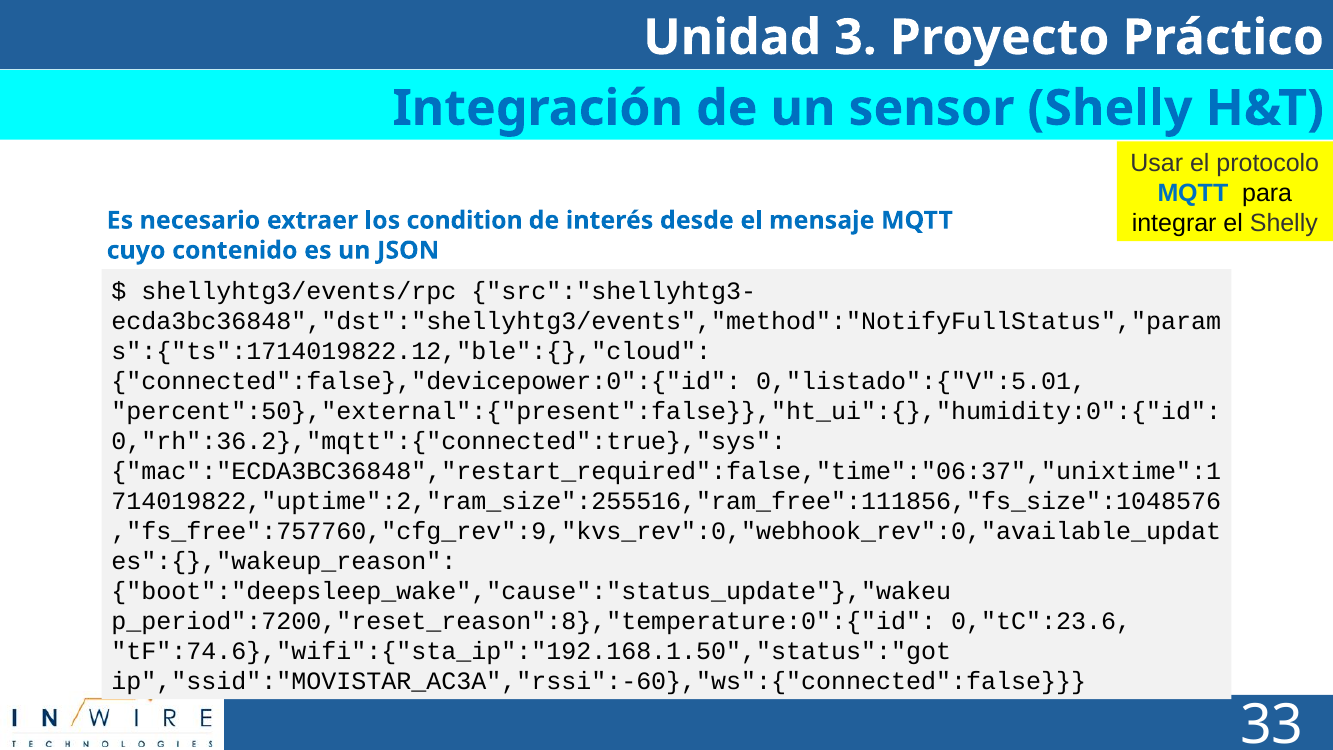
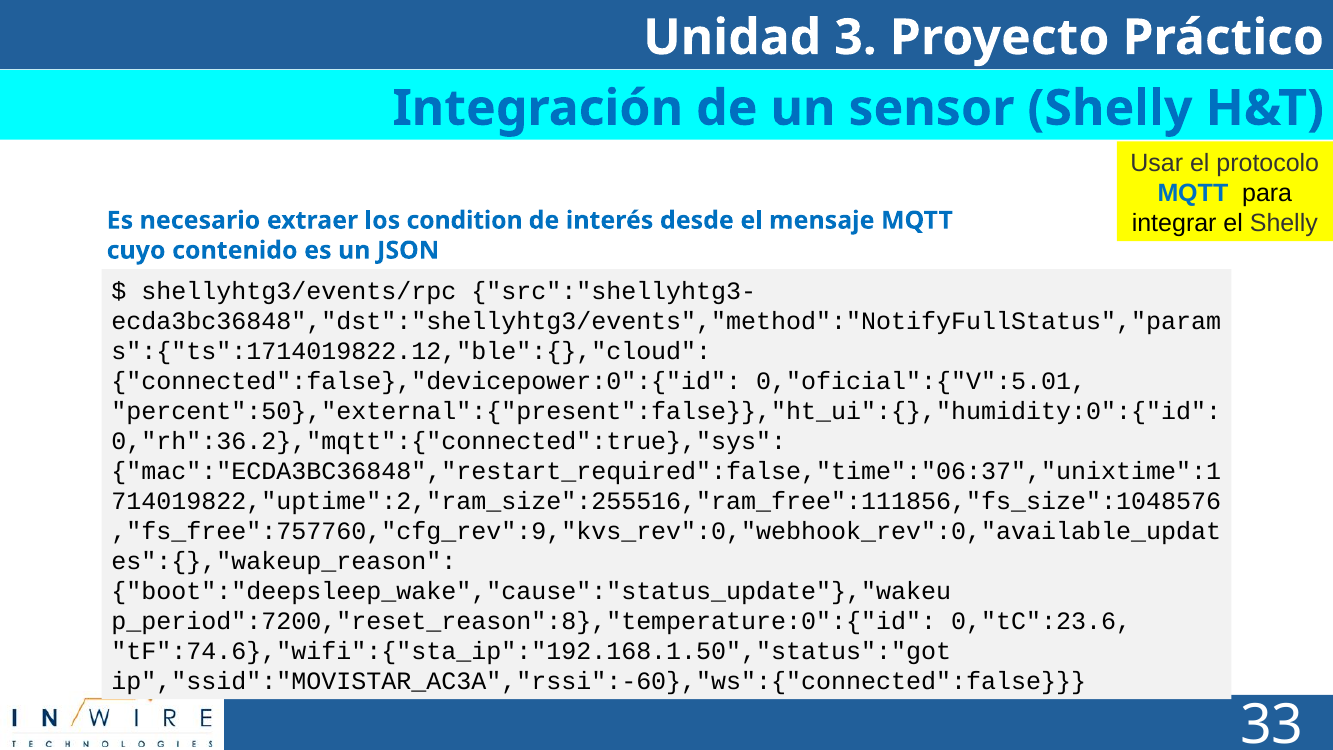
0,"listado":{"V":5.01: 0,"listado":{"V":5.01 -> 0,"oficial":{"V":5.01
